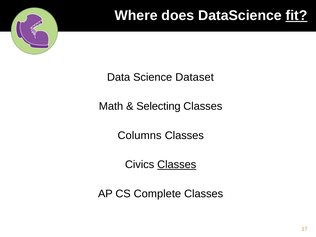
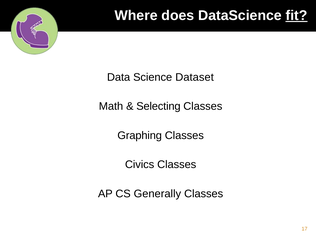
Columns: Columns -> Graphing
Classes at (177, 165) underline: present -> none
Complete: Complete -> Generally
